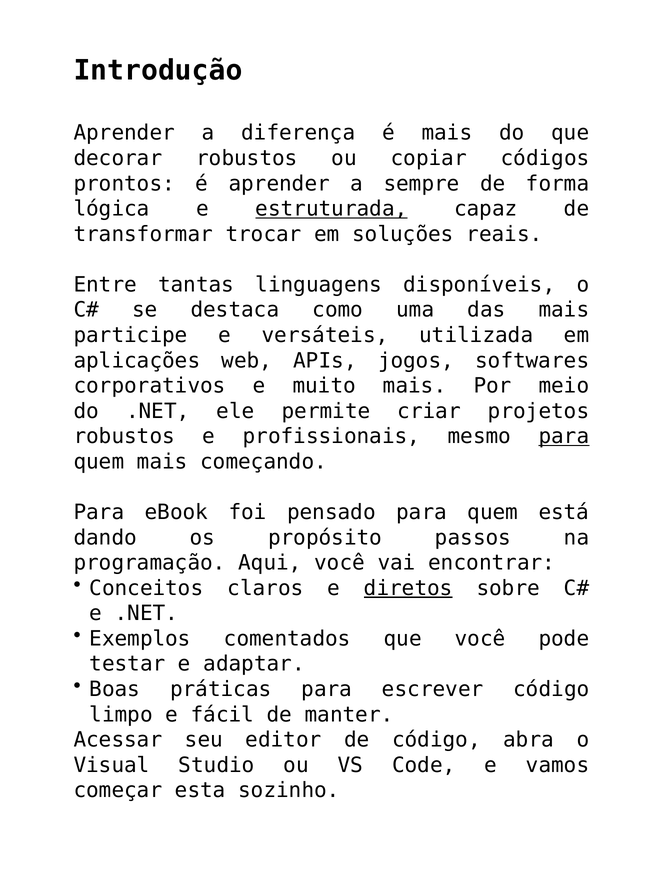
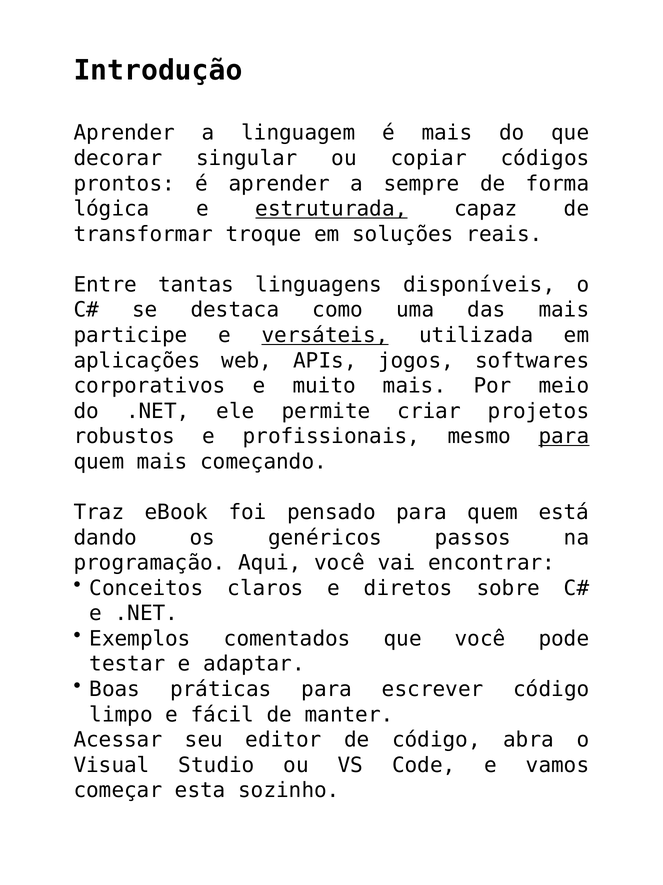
diferença: diferença -> linguagem
decorar robustos: robustos -> singular
trocar: trocar -> troque
versáteis underline: none -> present
Para at (99, 512): Para -> Traz
propósito: propósito -> genéricos
diretos underline: present -> none
